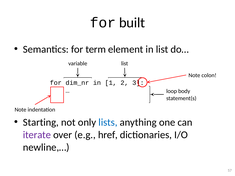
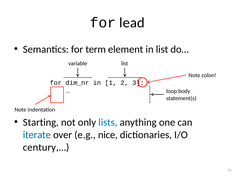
built: built -> lead
iterate colour: purple -> blue
href: href -> nice
newline,…: newline,… -> century,…
